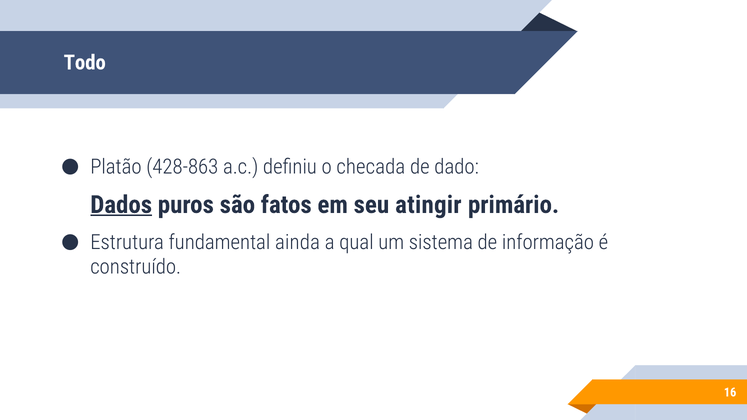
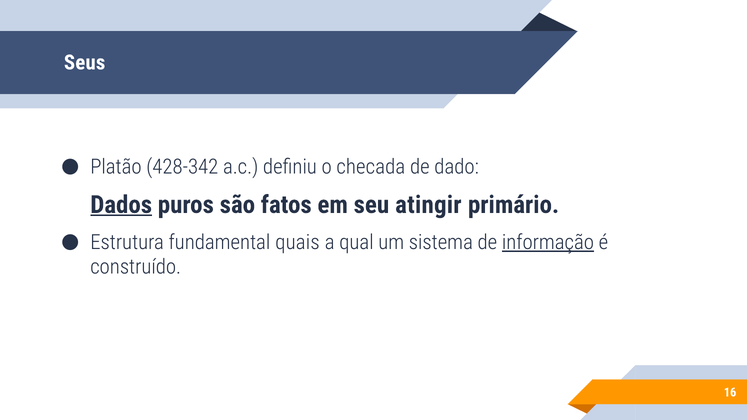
Todo: Todo -> Seus
428-863: 428-863 -> 428-342
ainda: ainda -> quais
informação underline: none -> present
